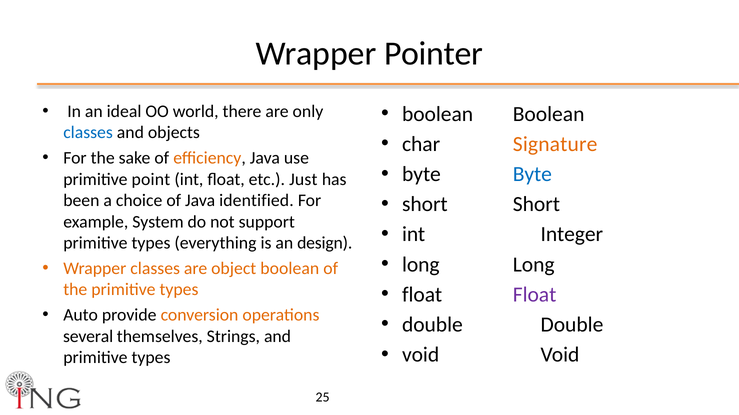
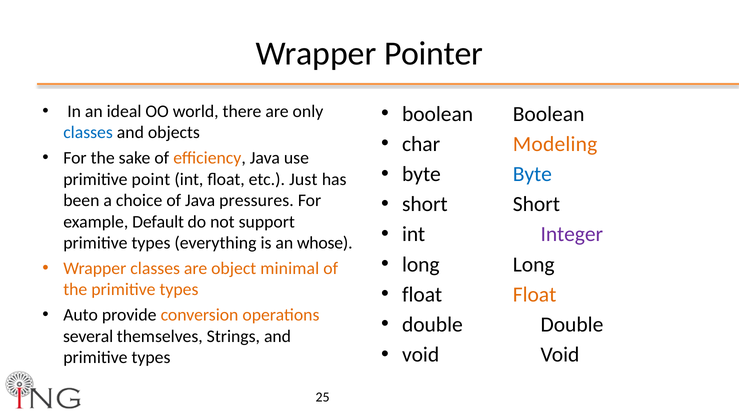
Signature: Signature -> Modeling
identified: identified -> pressures
System: System -> Default
Integer colour: black -> purple
design: design -> whose
object boolean: boolean -> minimal
Float at (535, 295) colour: purple -> orange
